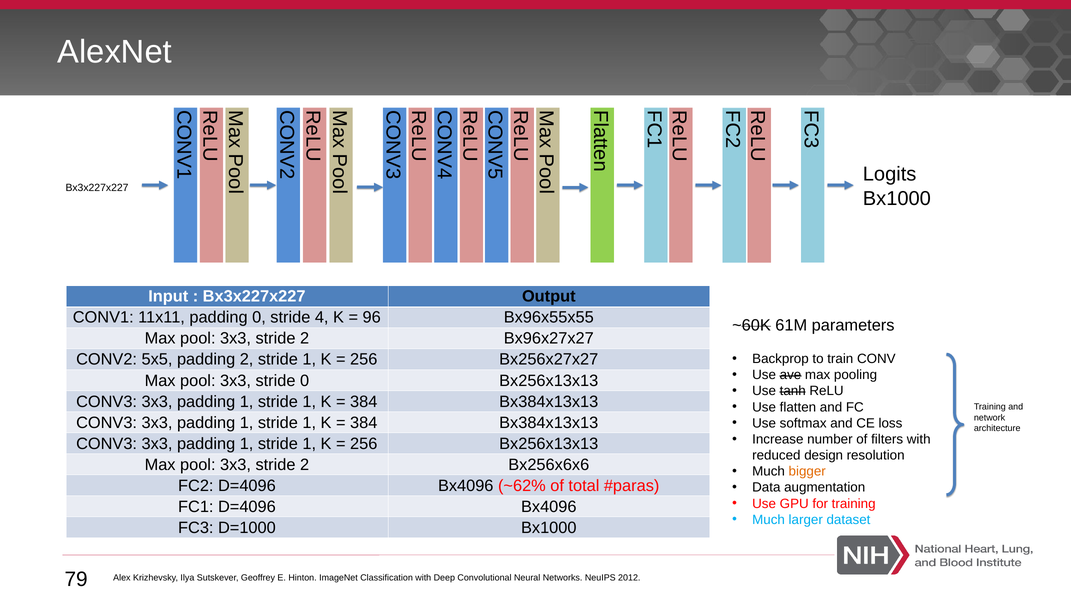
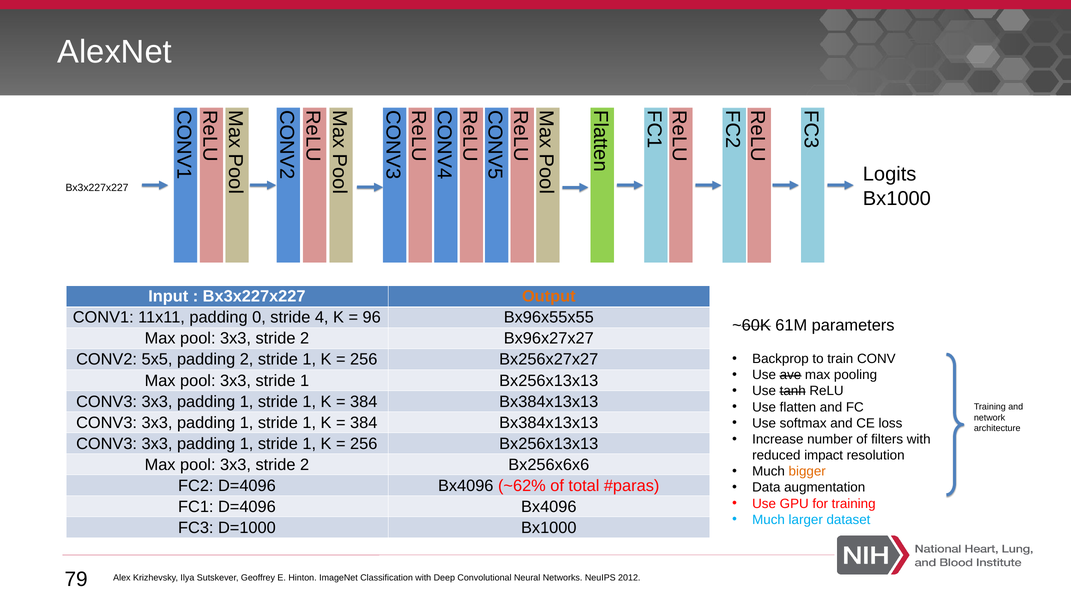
Output colour: black -> orange
3x3 stride 0: 0 -> 1
design: design -> impact
